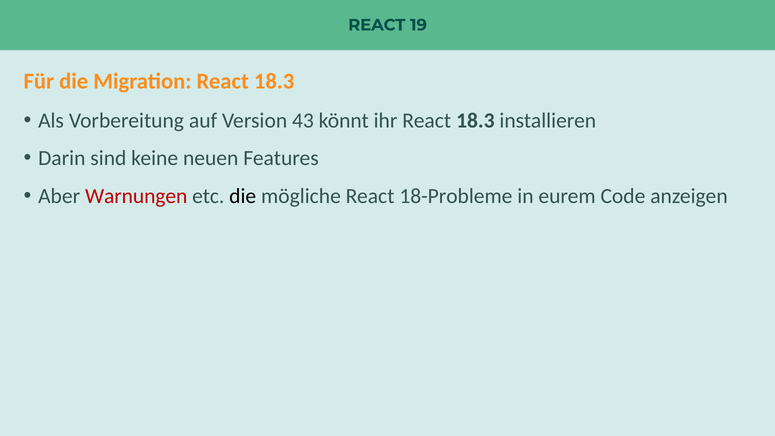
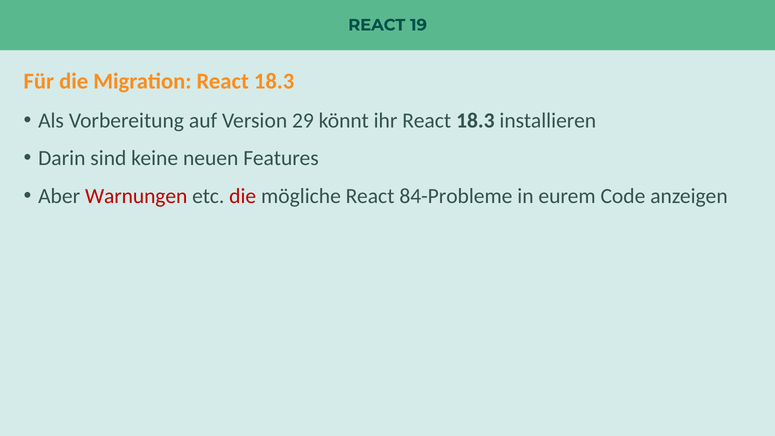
43: 43 -> 29
die at (243, 196) colour: black -> red
18-Probleme: 18-Probleme -> 84-Probleme
